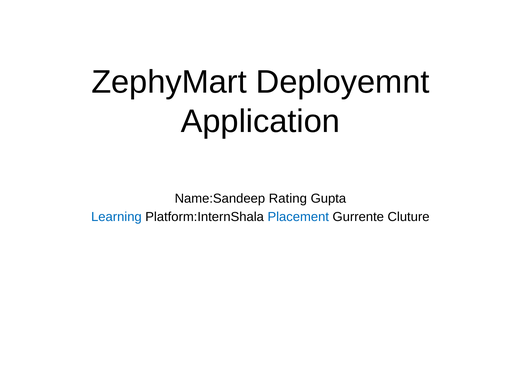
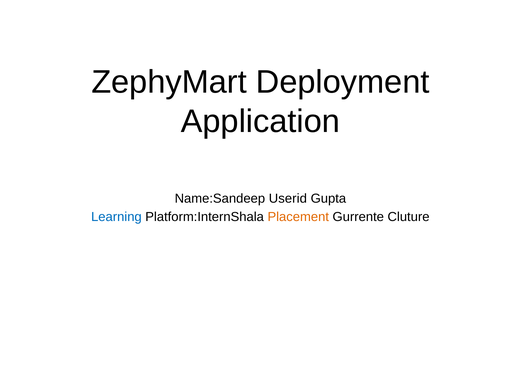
Deployemnt: Deployemnt -> Deployment
Rating: Rating -> Userid
Placement colour: blue -> orange
